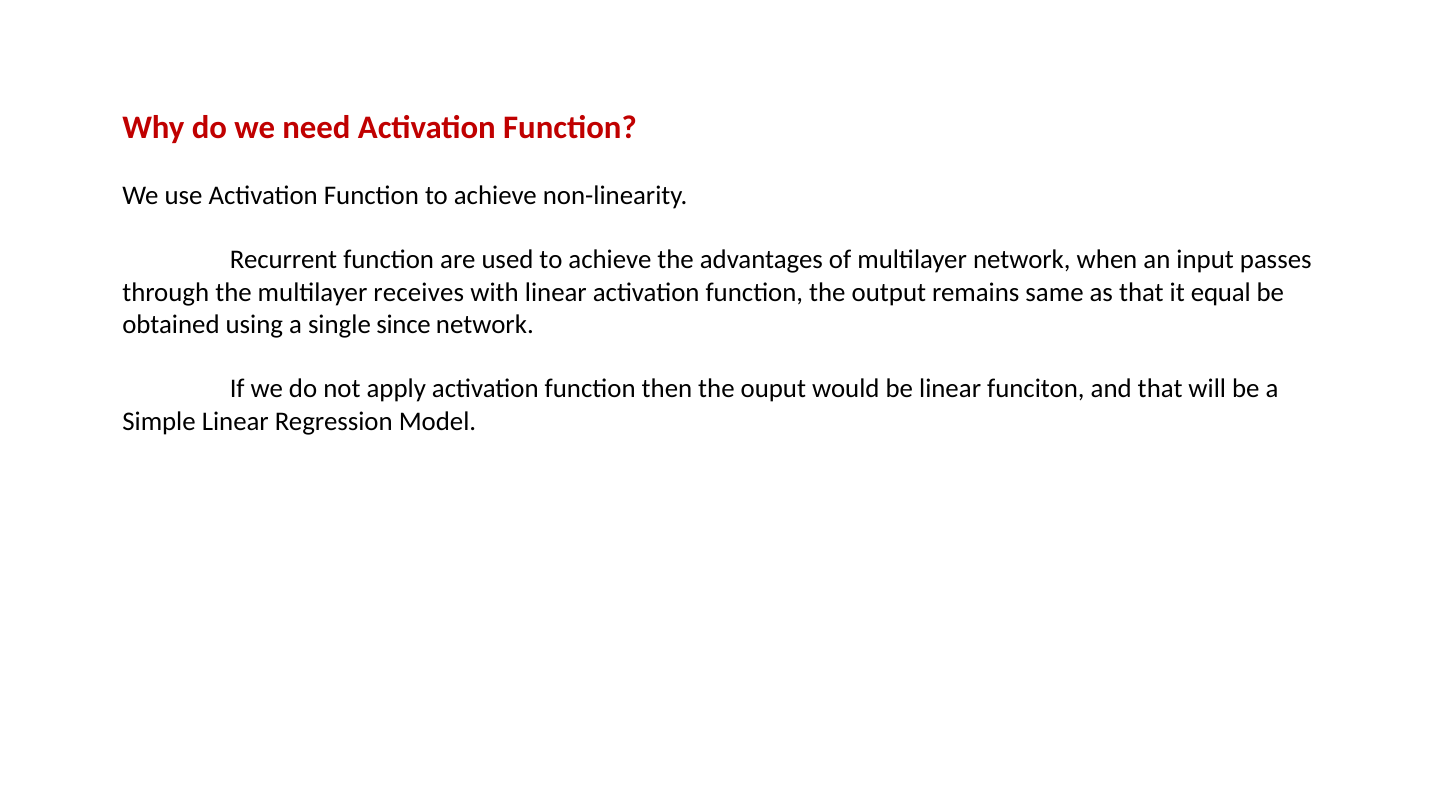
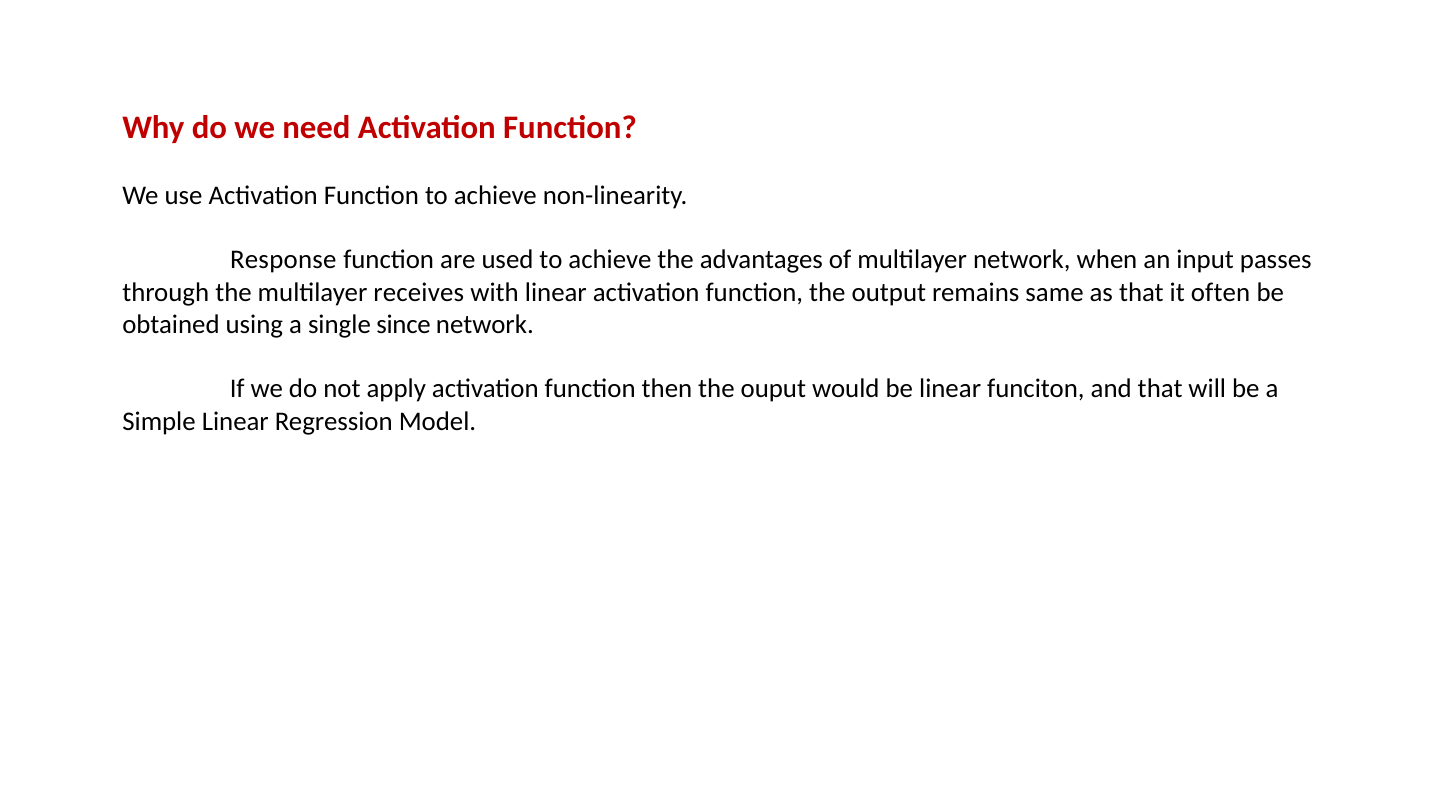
Recurrent: Recurrent -> Response
equal: equal -> often
